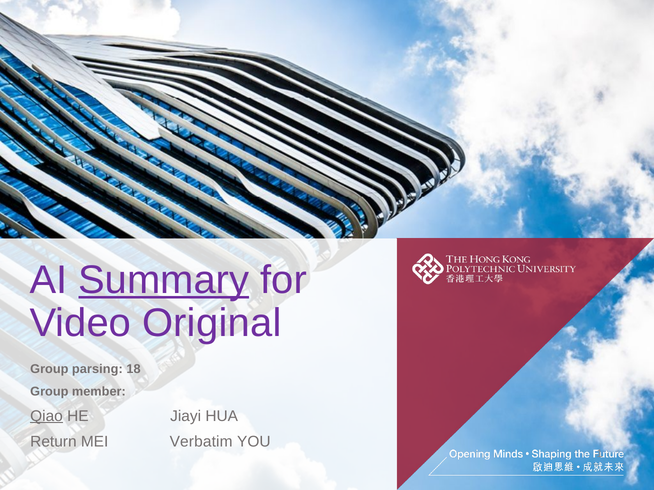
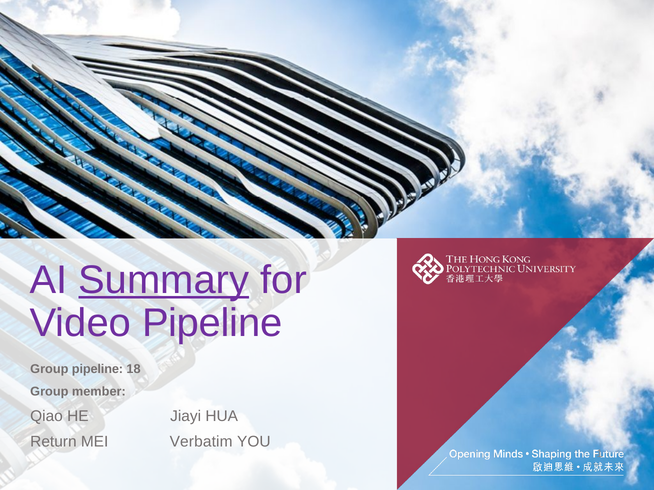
Video Original: Original -> Pipeline
Group parsing: parsing -> pipeline
Qiao underline: present -> none
